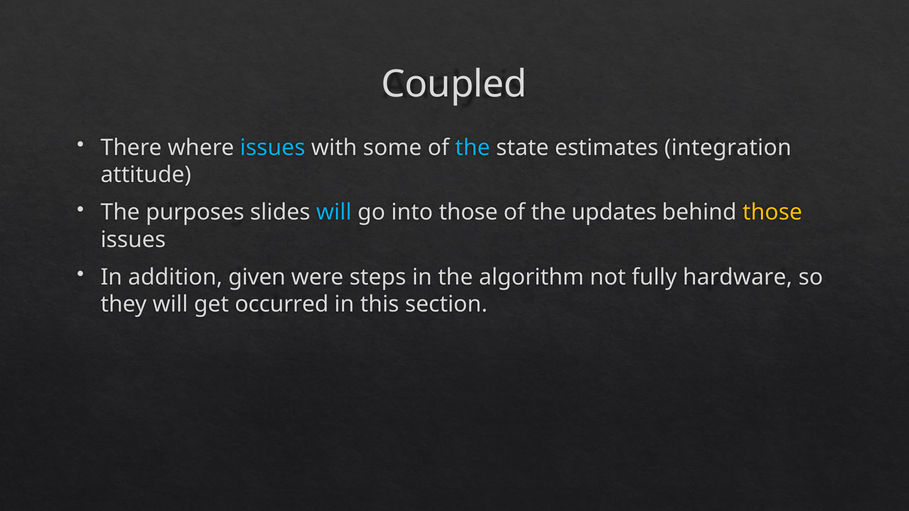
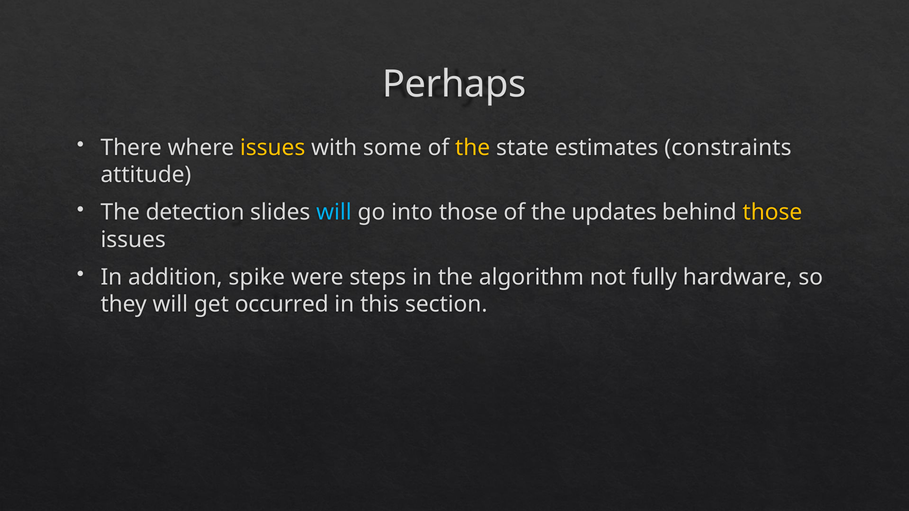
Coupled: Coupled -> Perhaps
issues at (273, 148) colour: light blue -> yellow
the at (473, 148) colour: light blue -> yellow
integration: integration -> constraints
purposes: purposes -> detection
given: given -> spike
